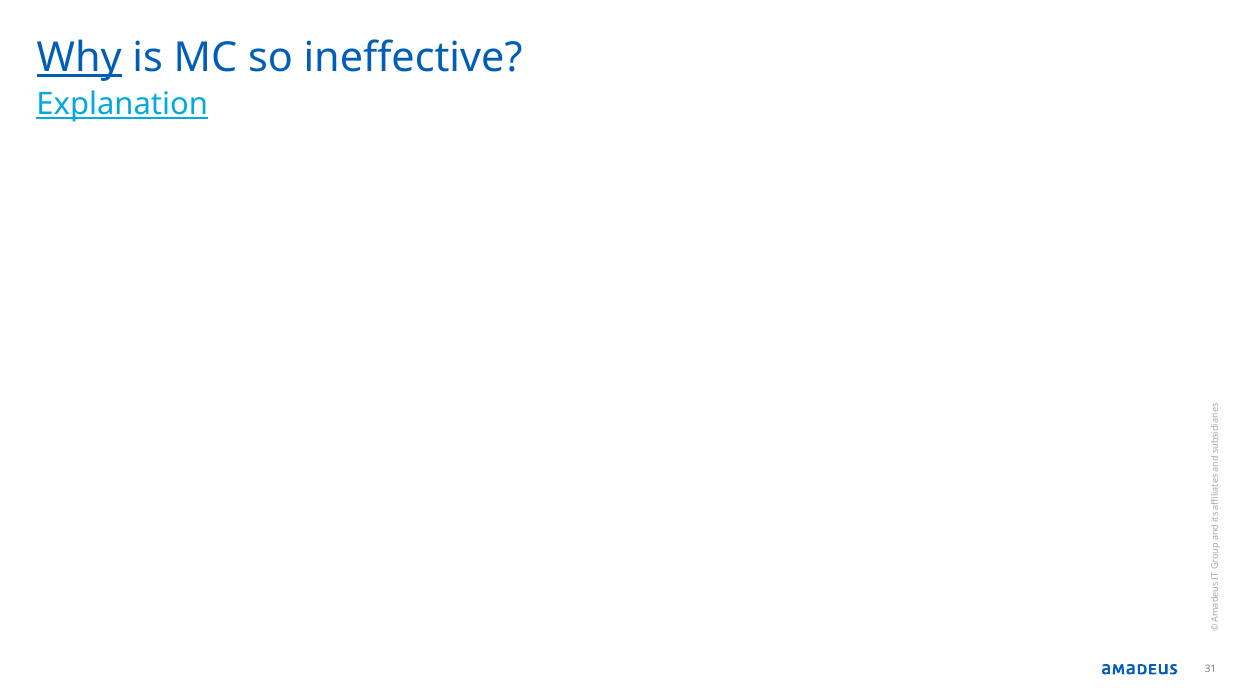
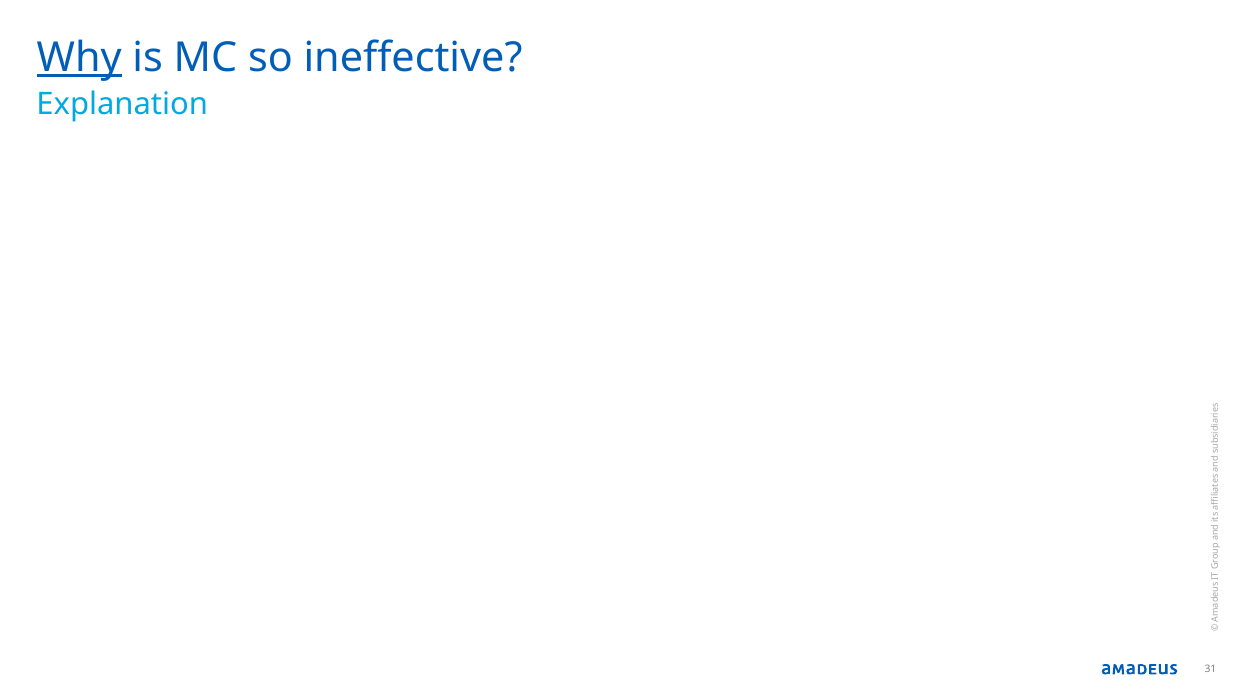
Explanation underline: present -> none
